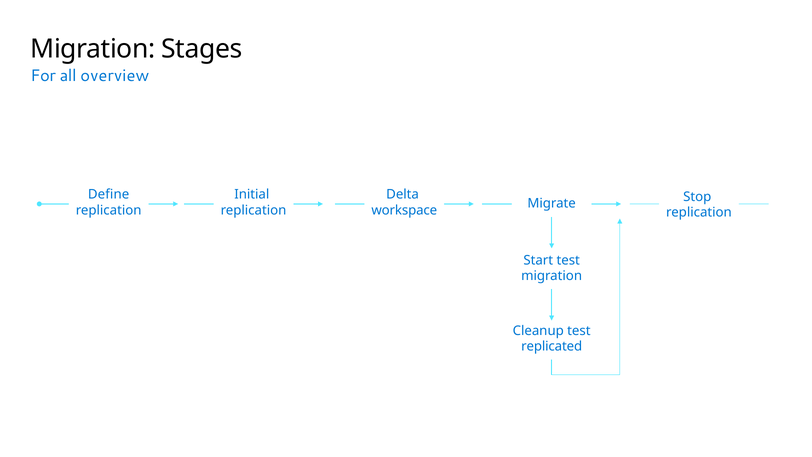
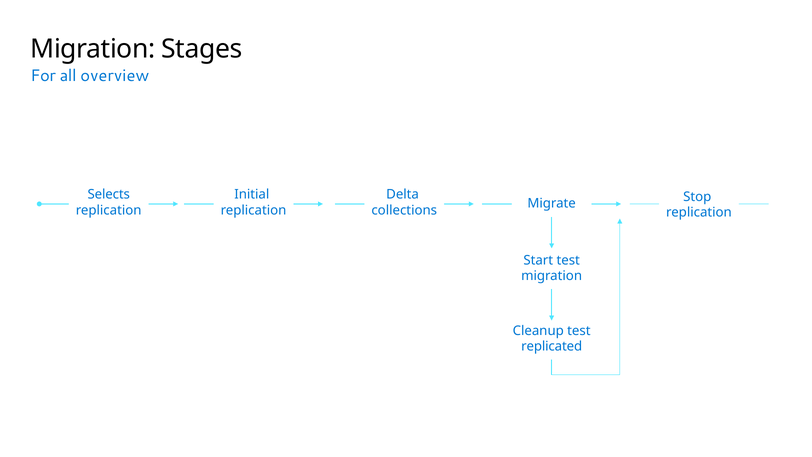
Define: Define -> Selects
workspace: workspace -> collections
